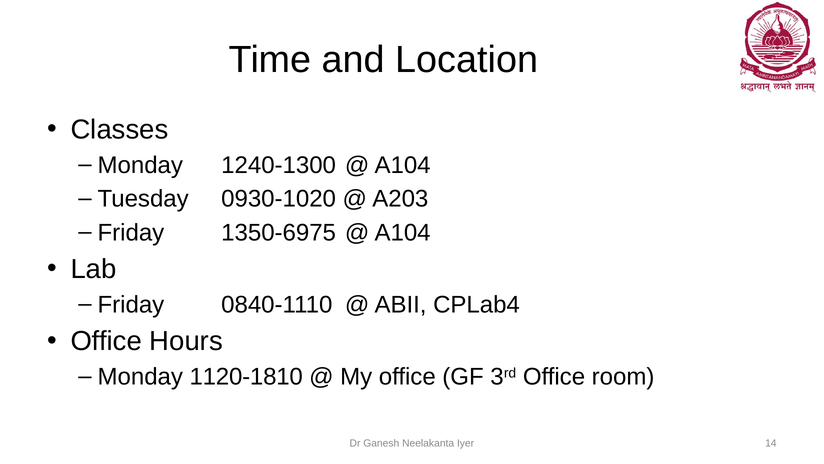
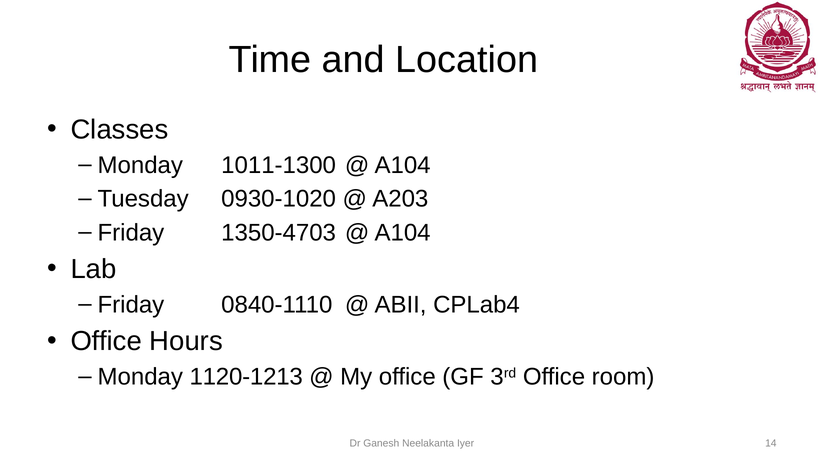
1240-1300: 1240-1300 -> 1011-1300
1350-6975: 1350-6975 -> 1350-4703
1120-1810: 1120-1810 -> 1120-1213
